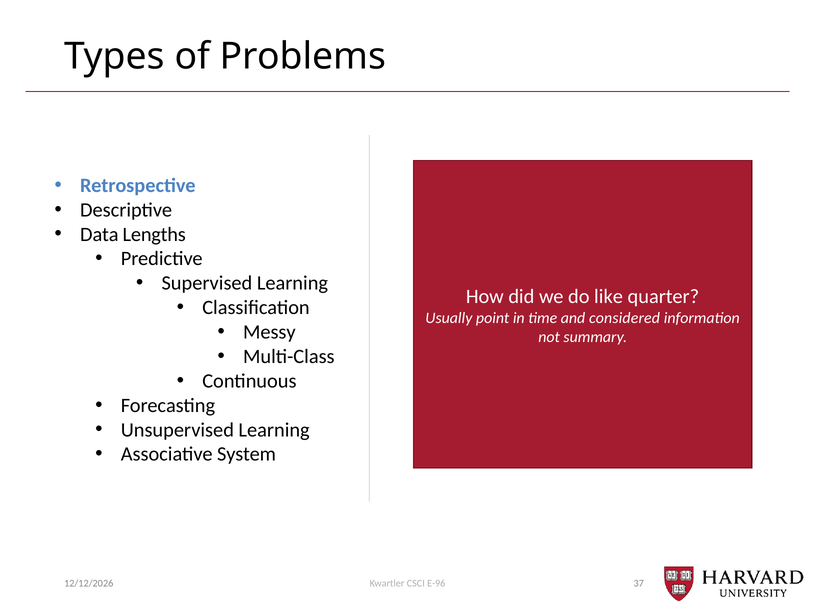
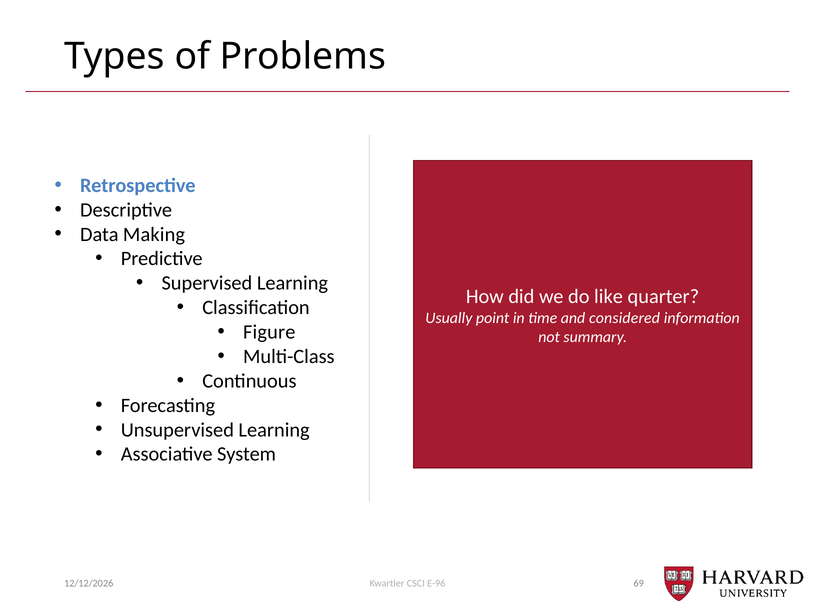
Lengths: Lengths -> Making
Messy: Messy -> Figure
37: 37 -> 69
